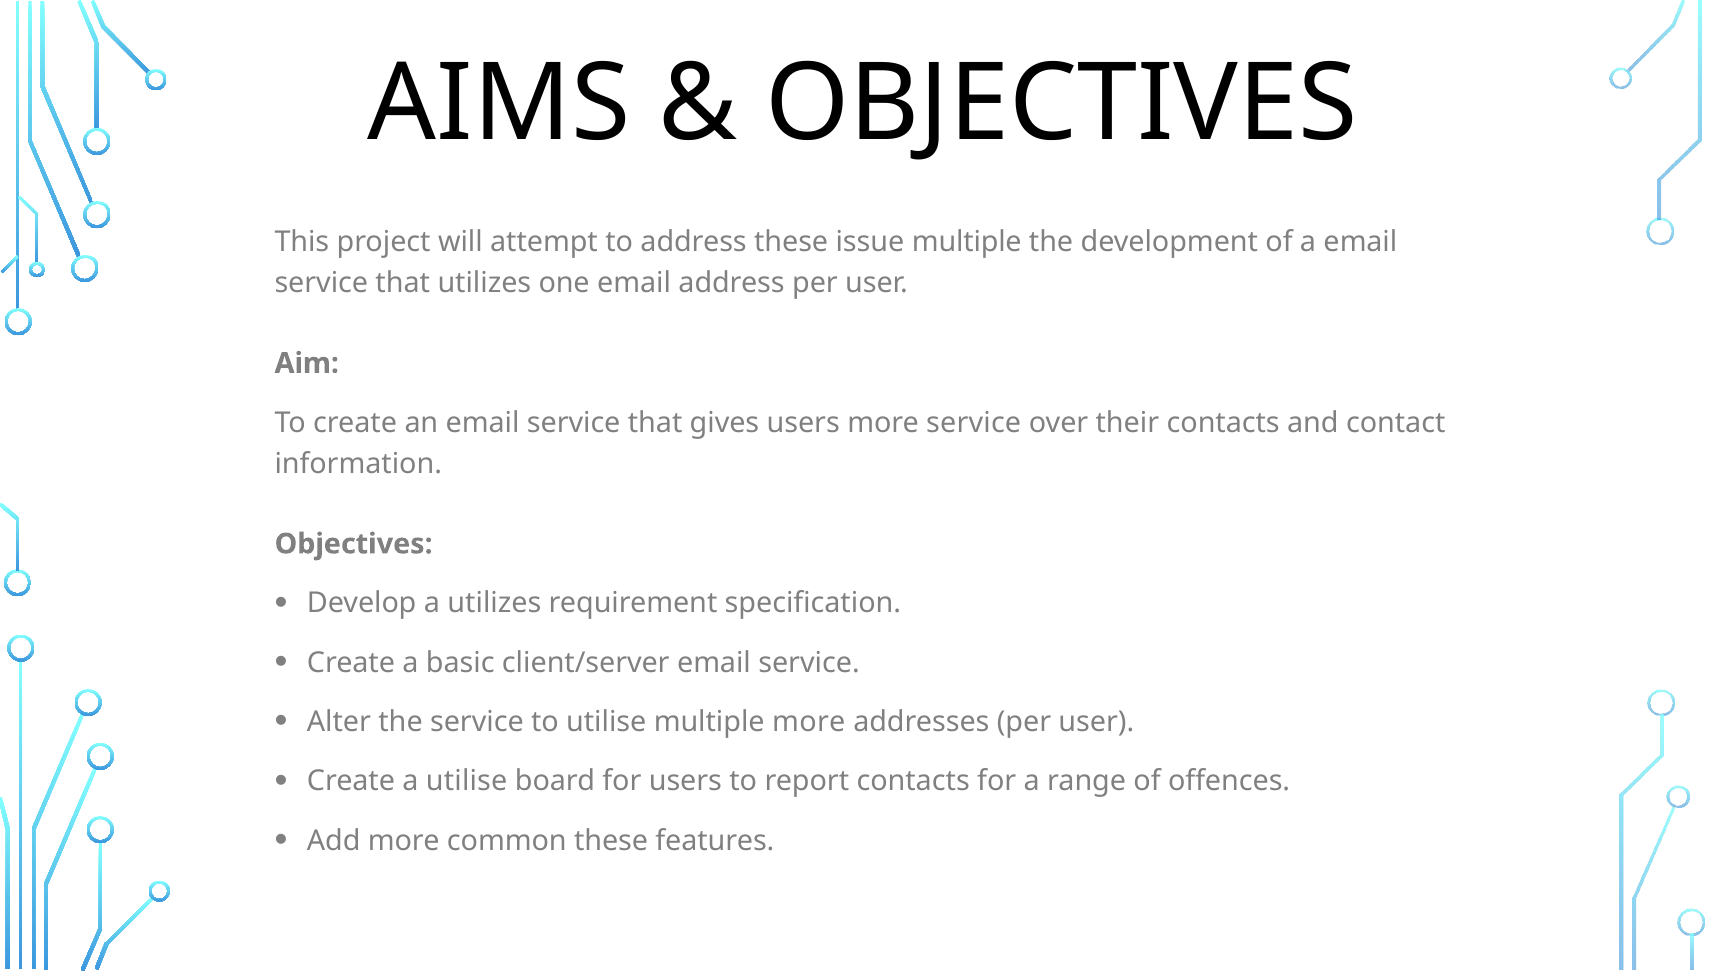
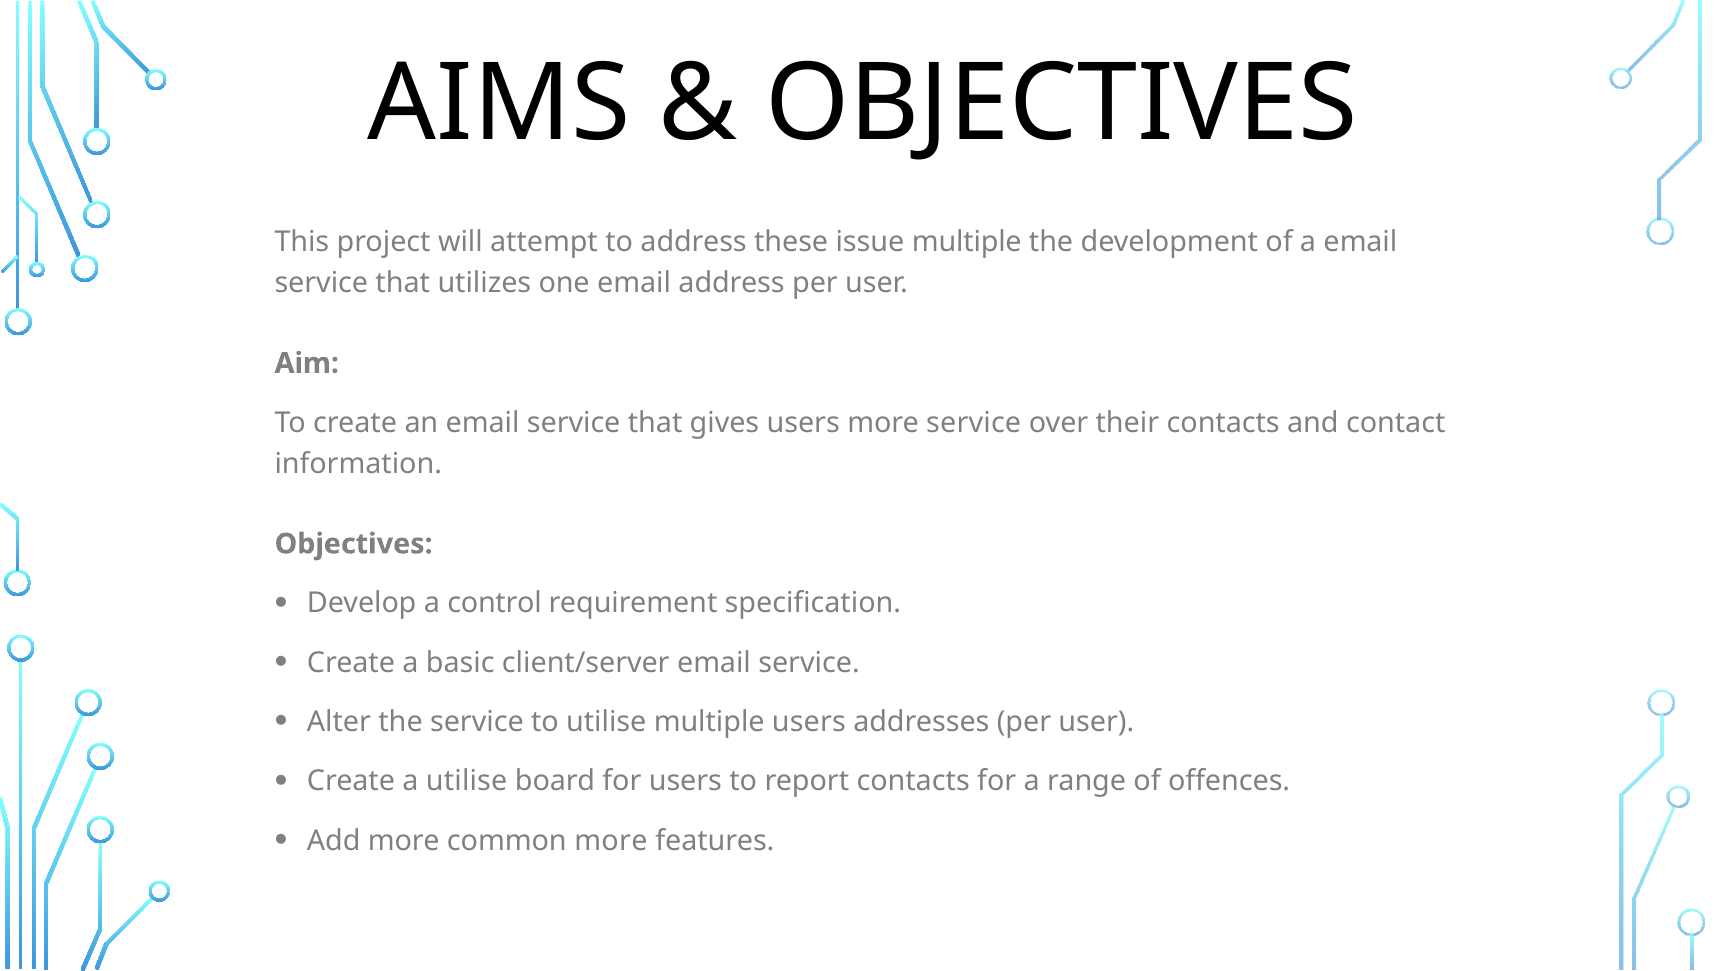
a utilizes: utilizes -> control
multiple more: more -> users
common these: these -> more
